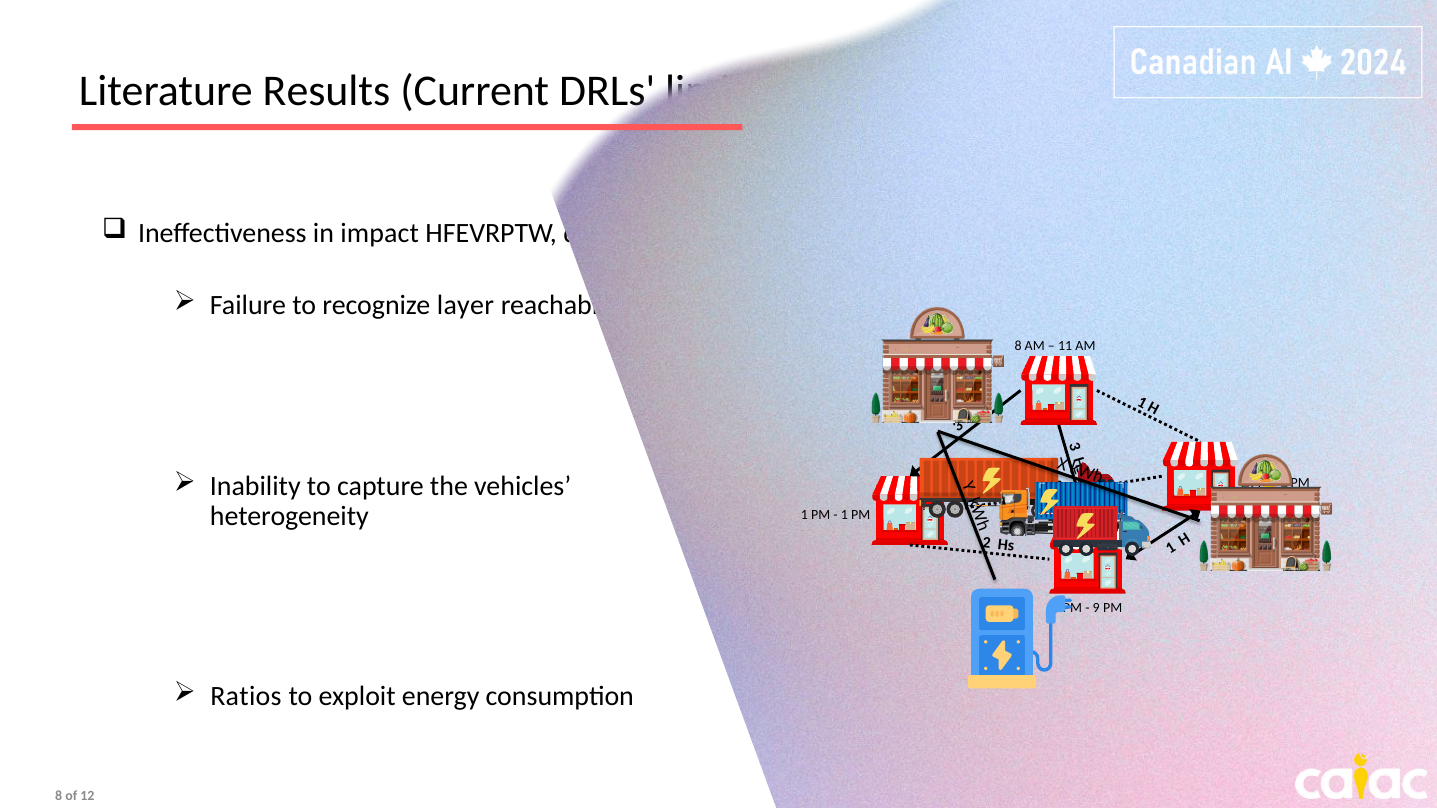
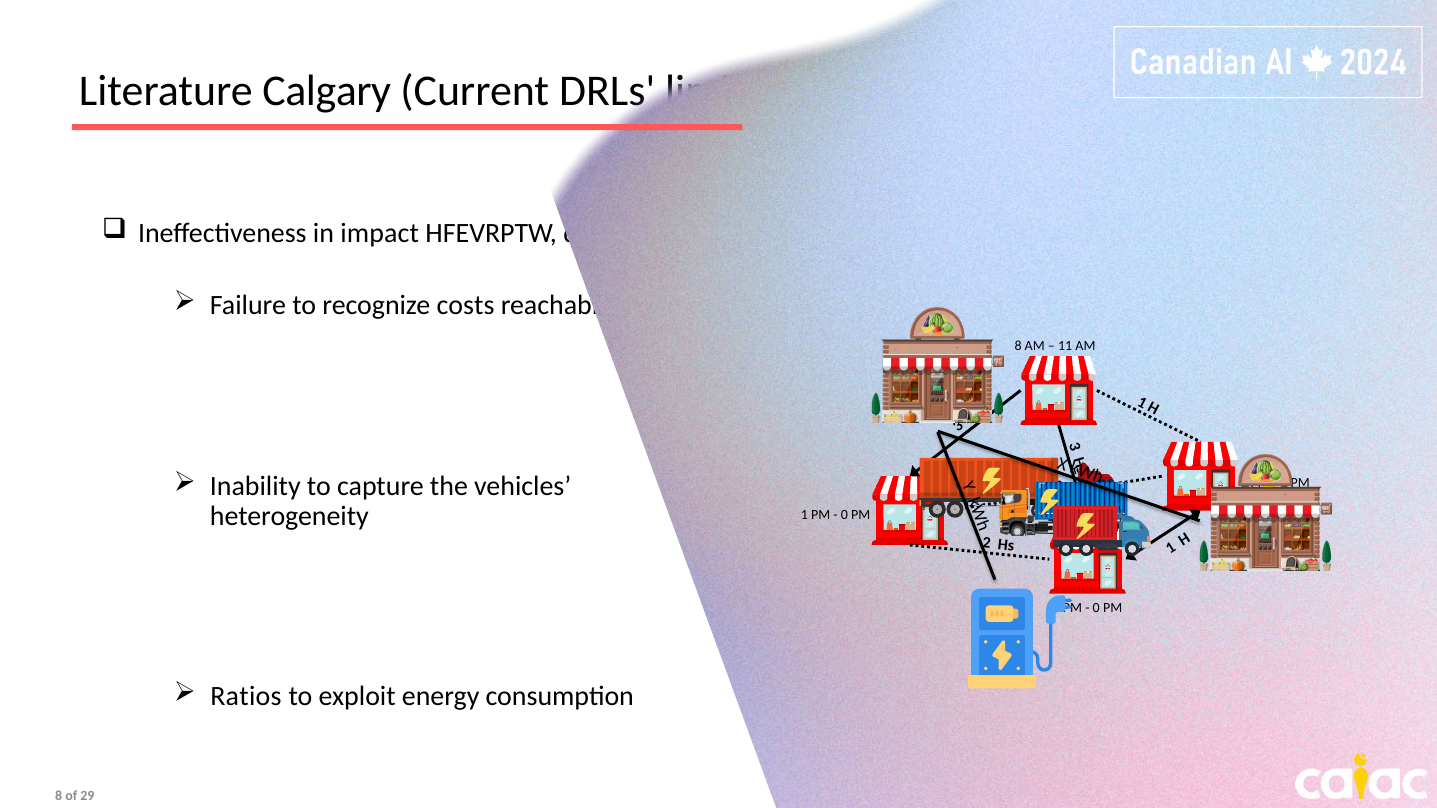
Results: Results -> Calgary
layer: layer -> costs
1 at (844, 515): 1 -> 0
9 at (1096, 608): 9 -> 0
12: 12 -> 29
